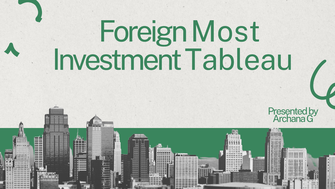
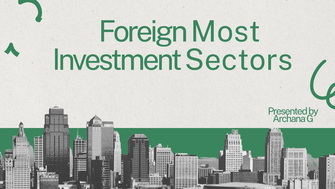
Tableau: Tableau -> Sectors
